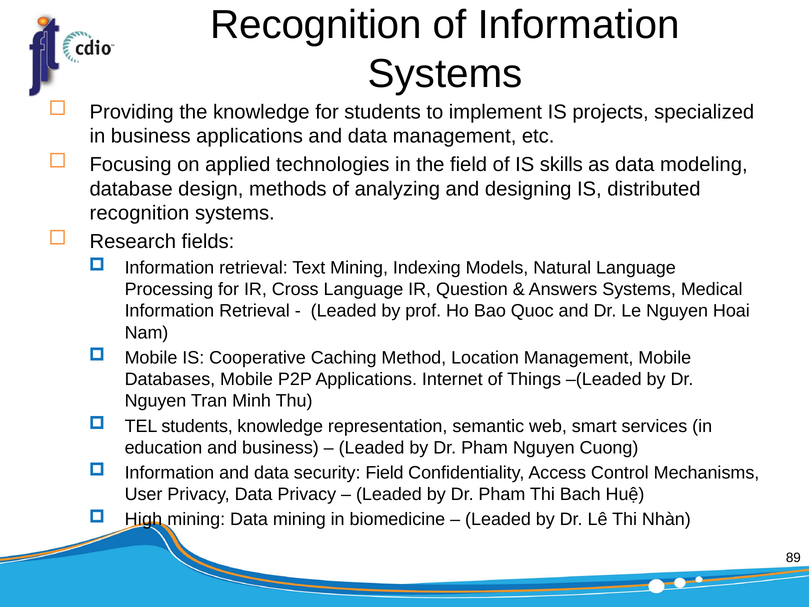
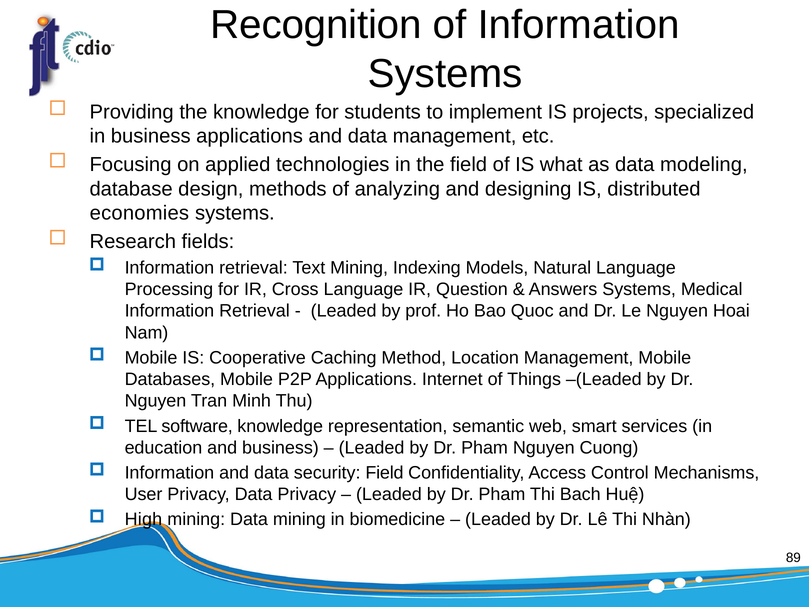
skills: skills -> what
recognition at (139, 213): recognition -> economies
TEL students: students -> software
